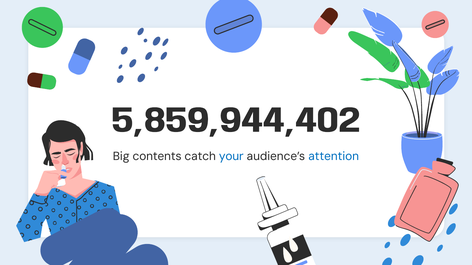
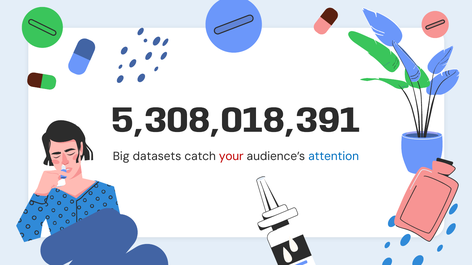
5,859,944,402: 5,859,944,402 -> 5,308,018,391
contents: contents -> datasets
your colour: blue -> red
